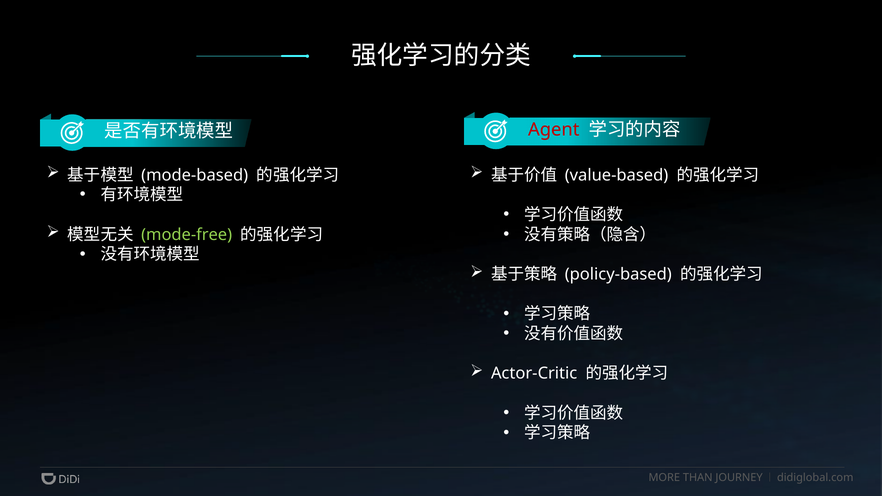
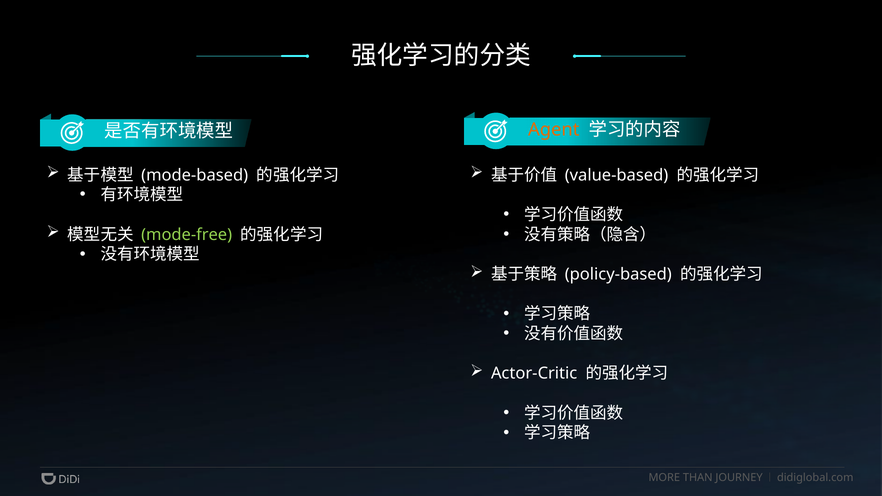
Agent colour: red -> orange
